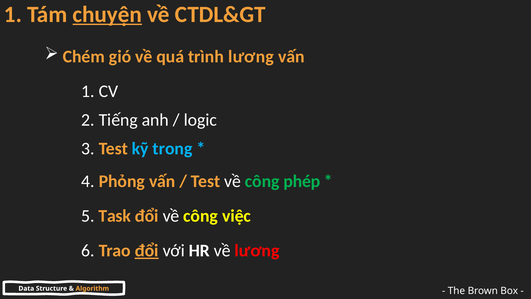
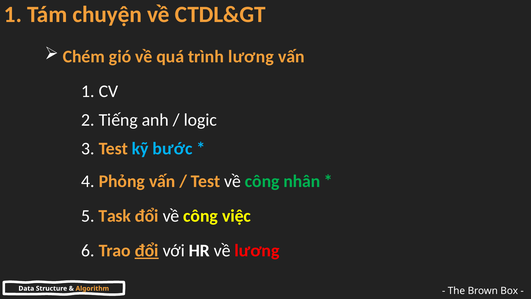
chuyện underline: present -> none
trong: trong -> bước
phép: phép -> nhân
